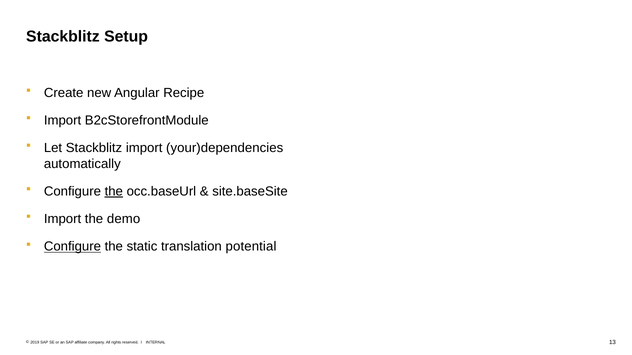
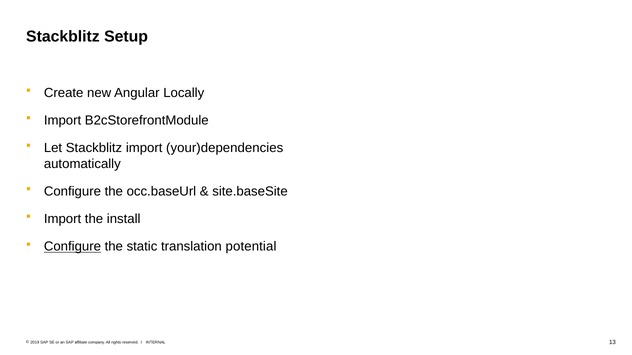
Recipe: Recipe -> Locally
the at (114, 192) underline: present -> none
demo: demo -> install
